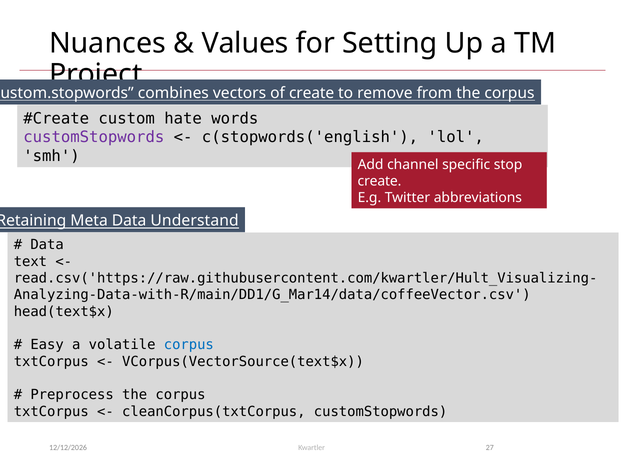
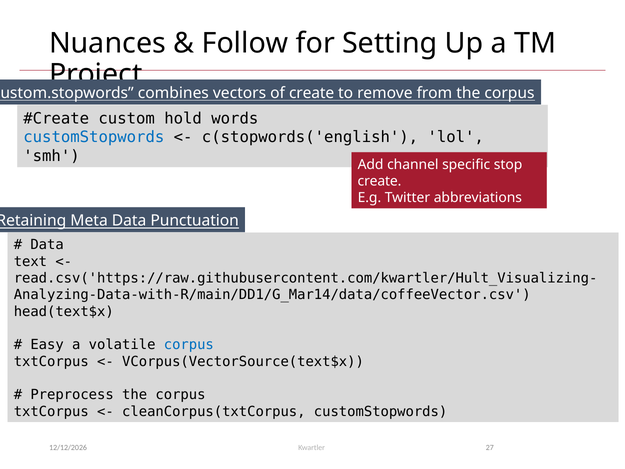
Values: Values -> Follow
hate: hate -> hold
customStopwords at (94, 137) colour: purple -> blue
Understand: Understand -> Punctuation
